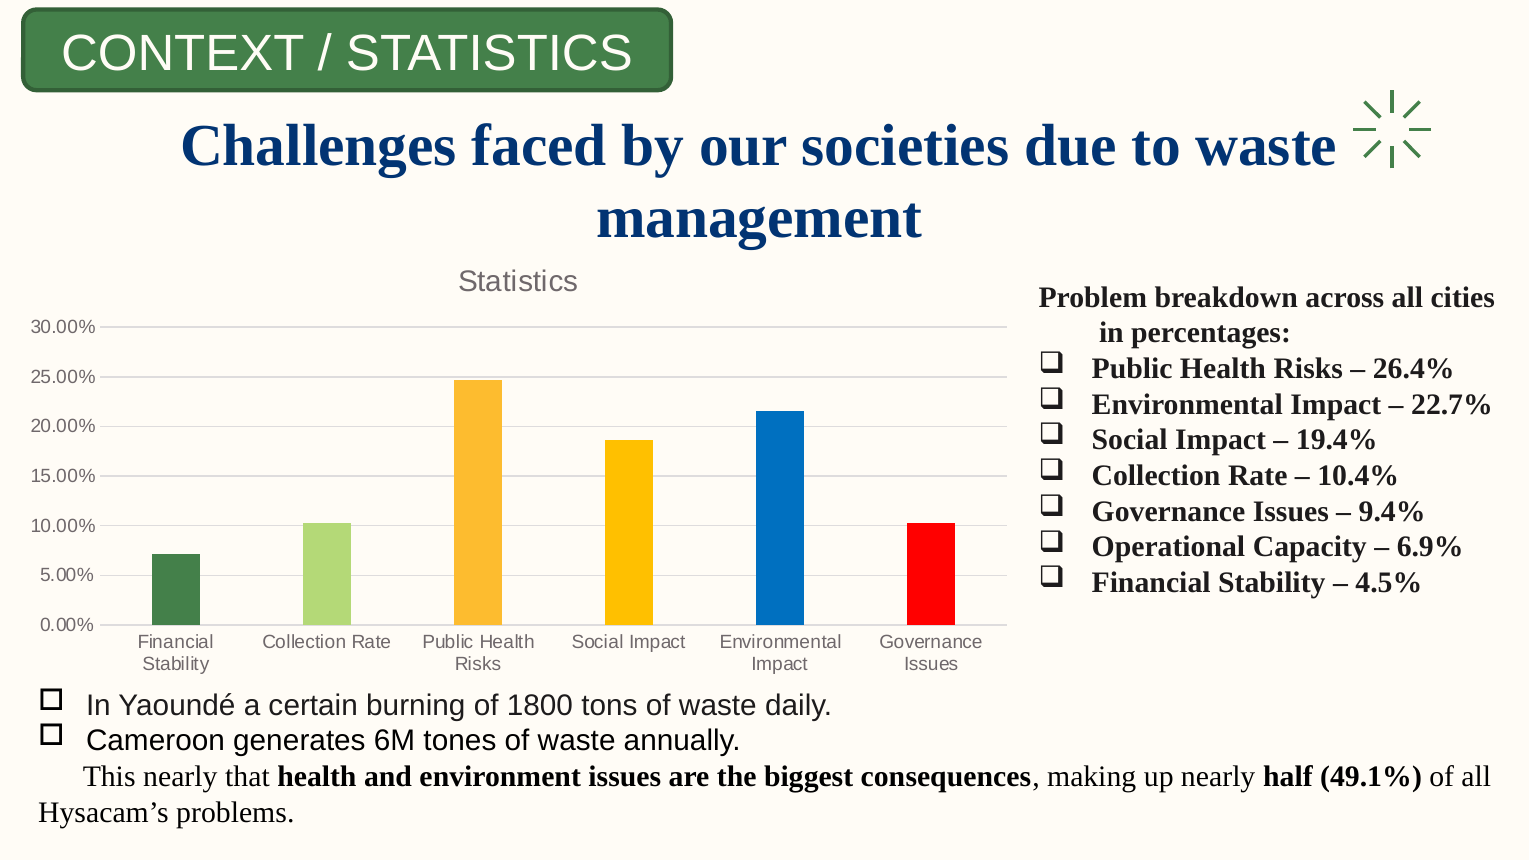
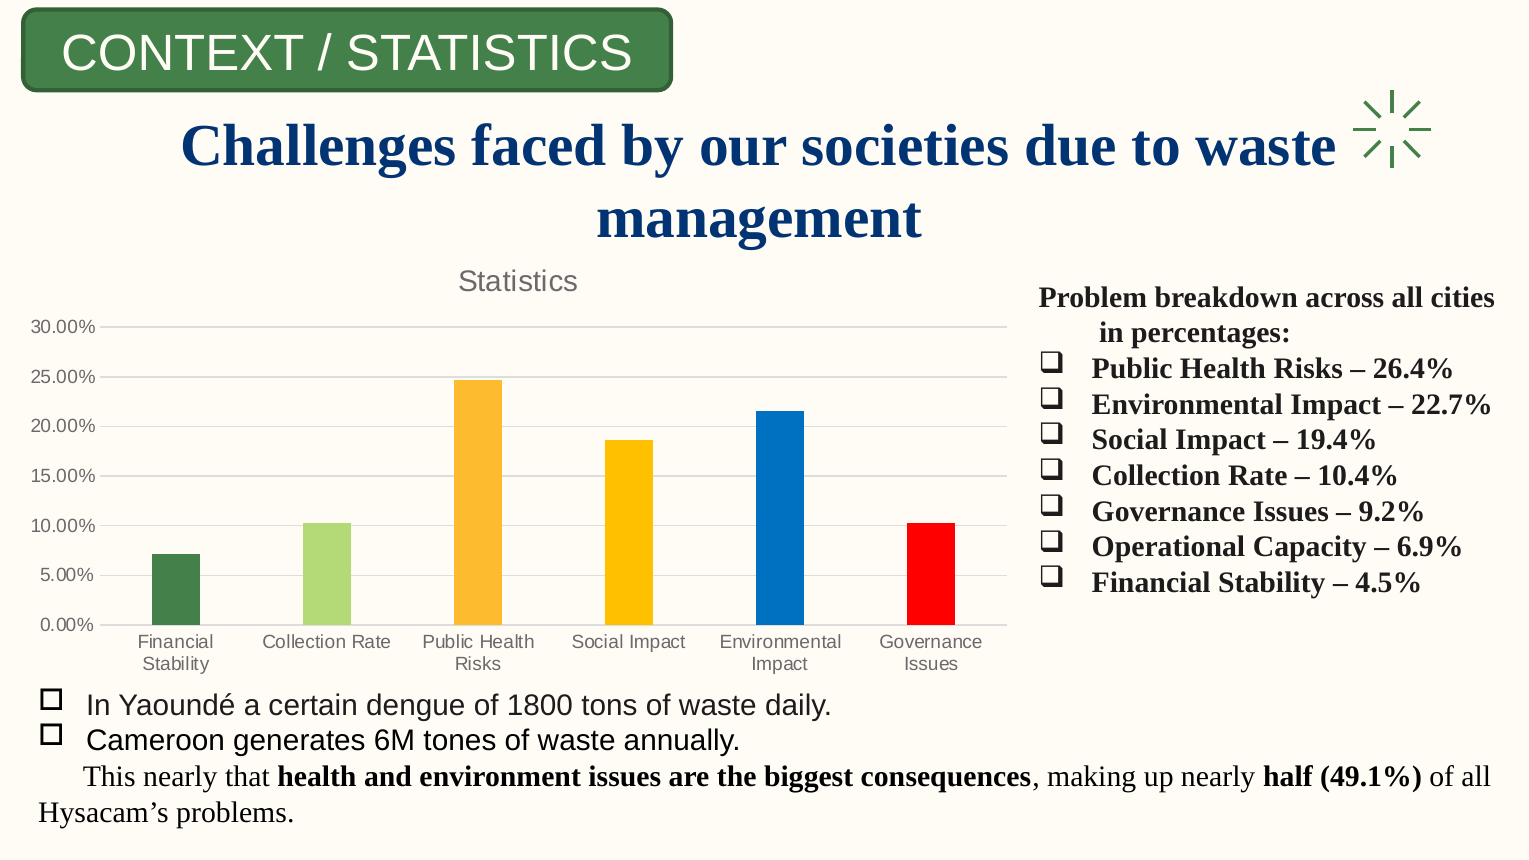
9.4%: 9.4% -> 9.2%
burning: burning -> dengue
